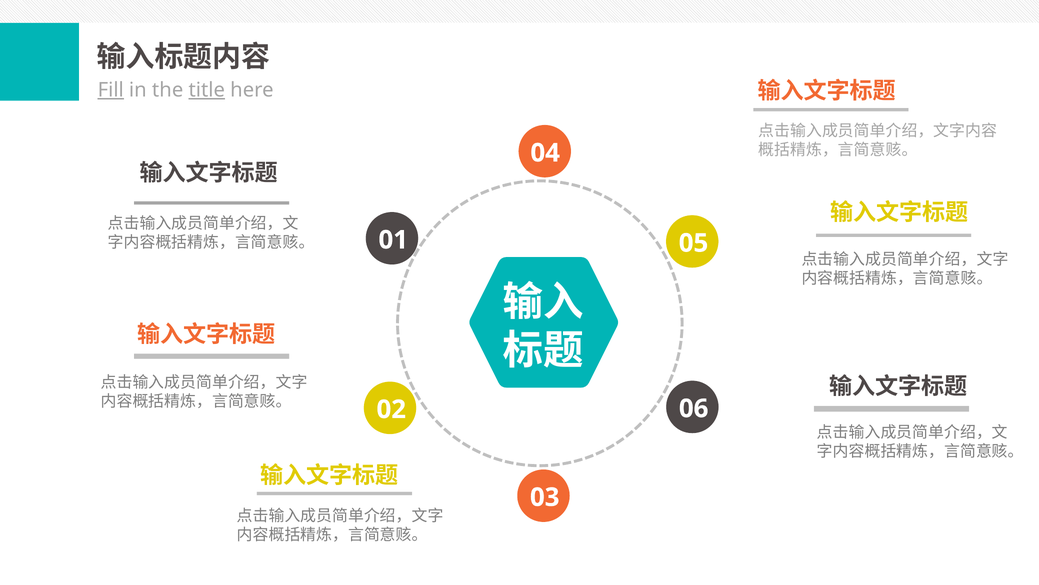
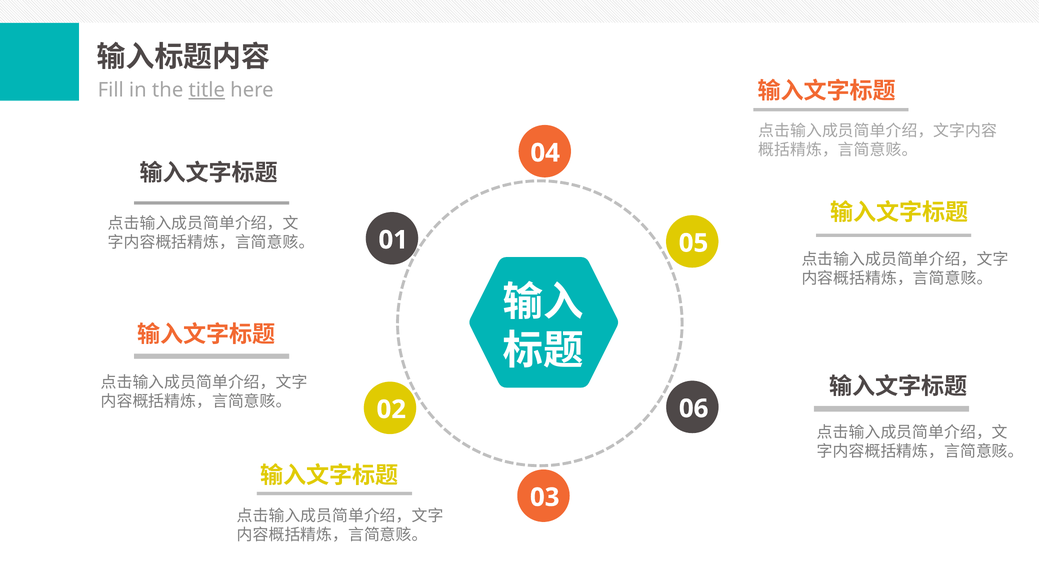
Fill underline: present -> none
